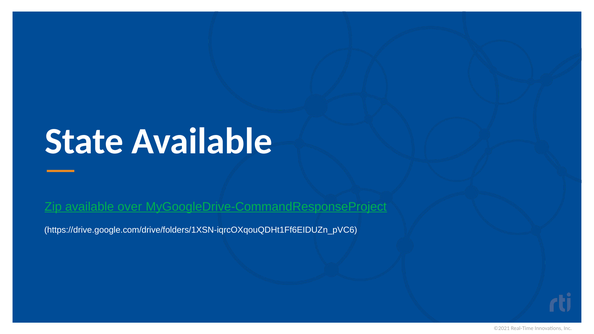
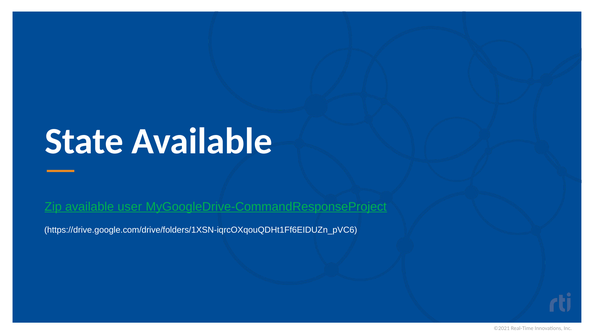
over: over -> user
